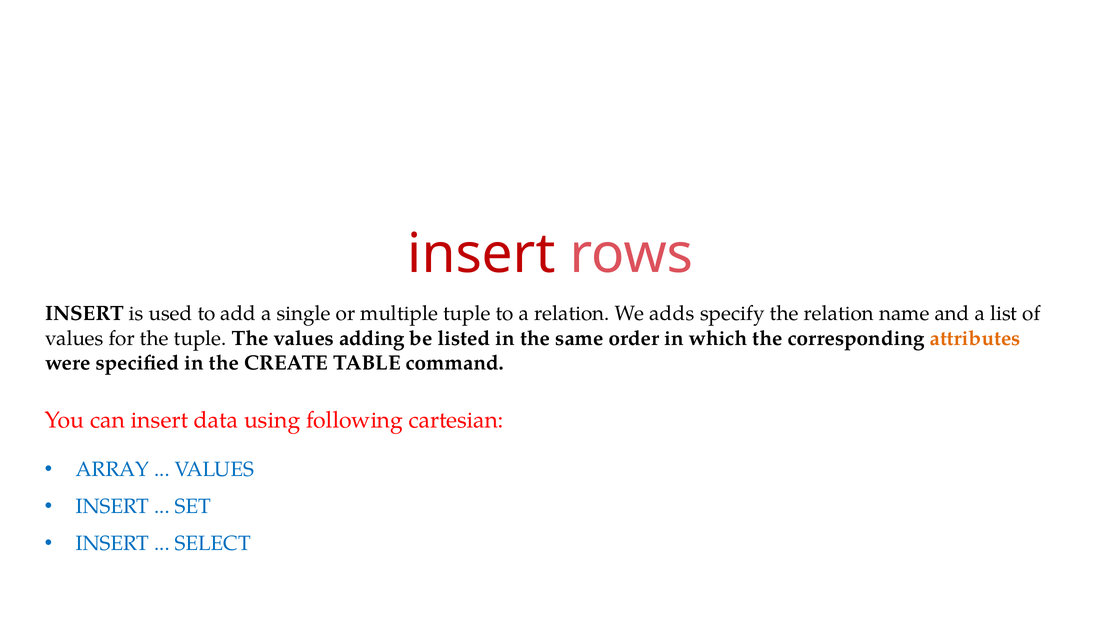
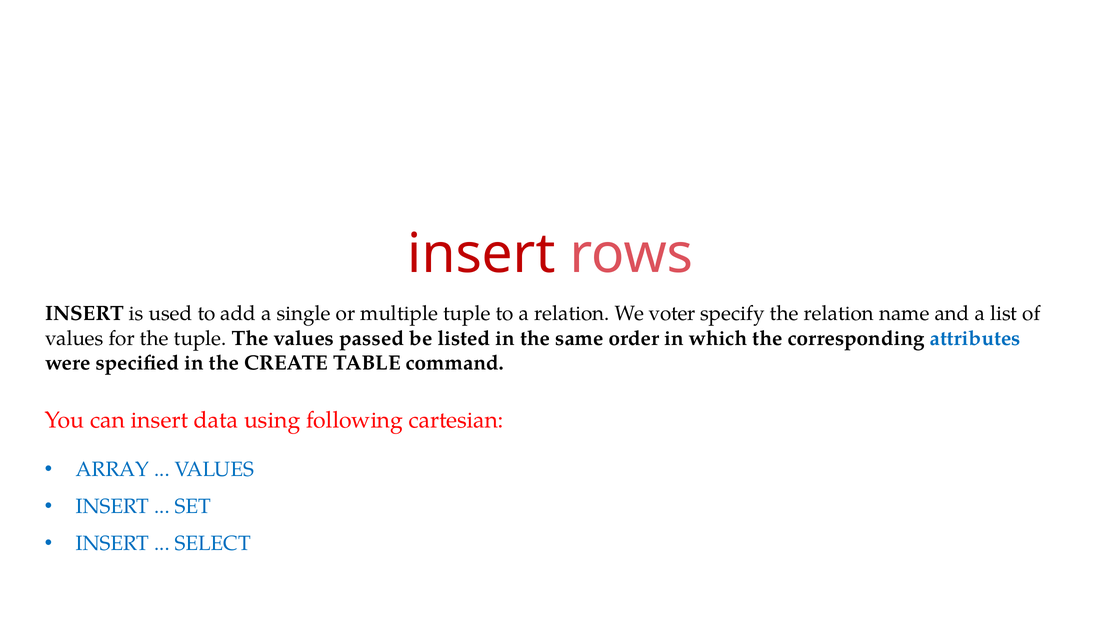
adds: adds -> voter
adding: adding -> passed
attributes colour: orange -> blue
